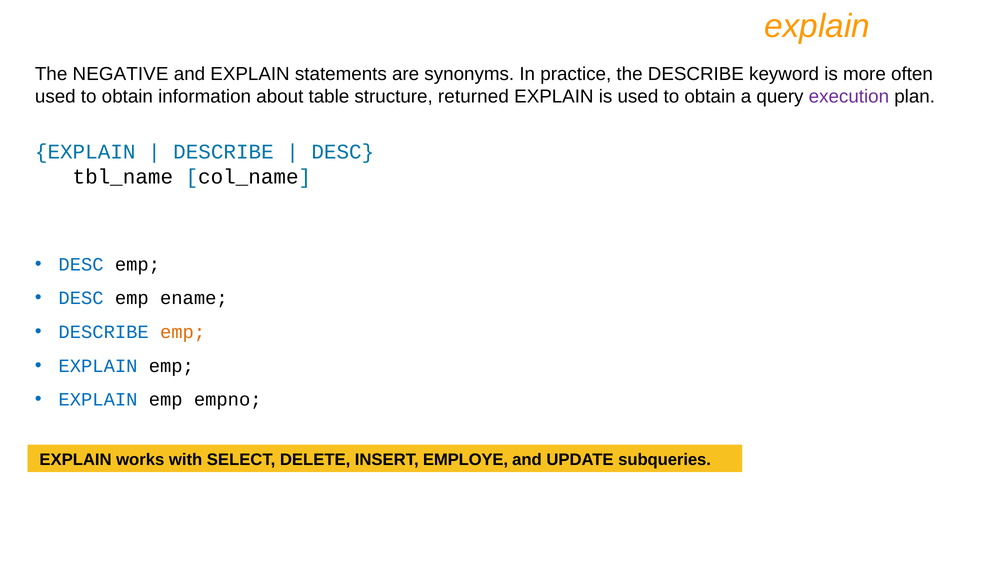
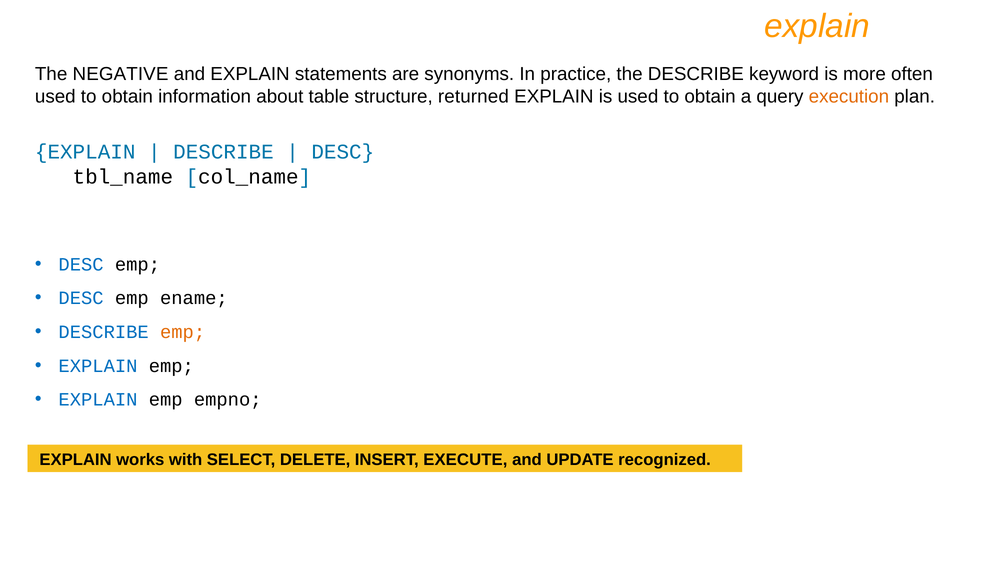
execution colour: purple -> orange
EMPLOYE: EMPLOYE -> EXECUTE
subqueries: subqueries -> recognized
